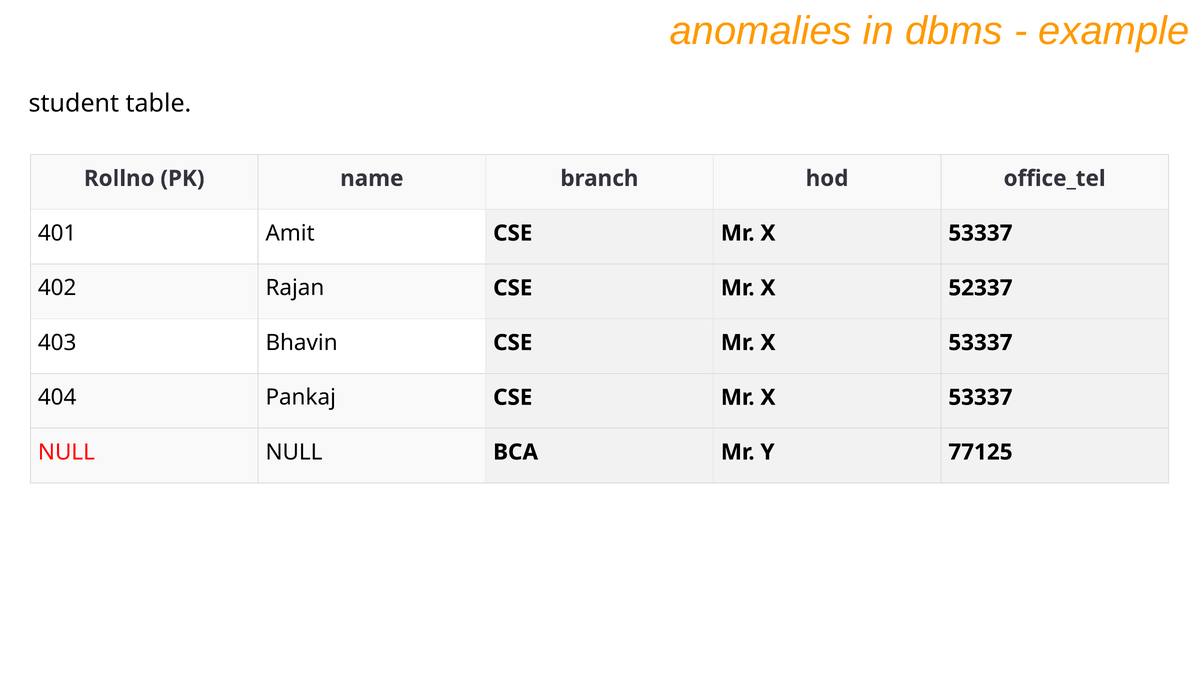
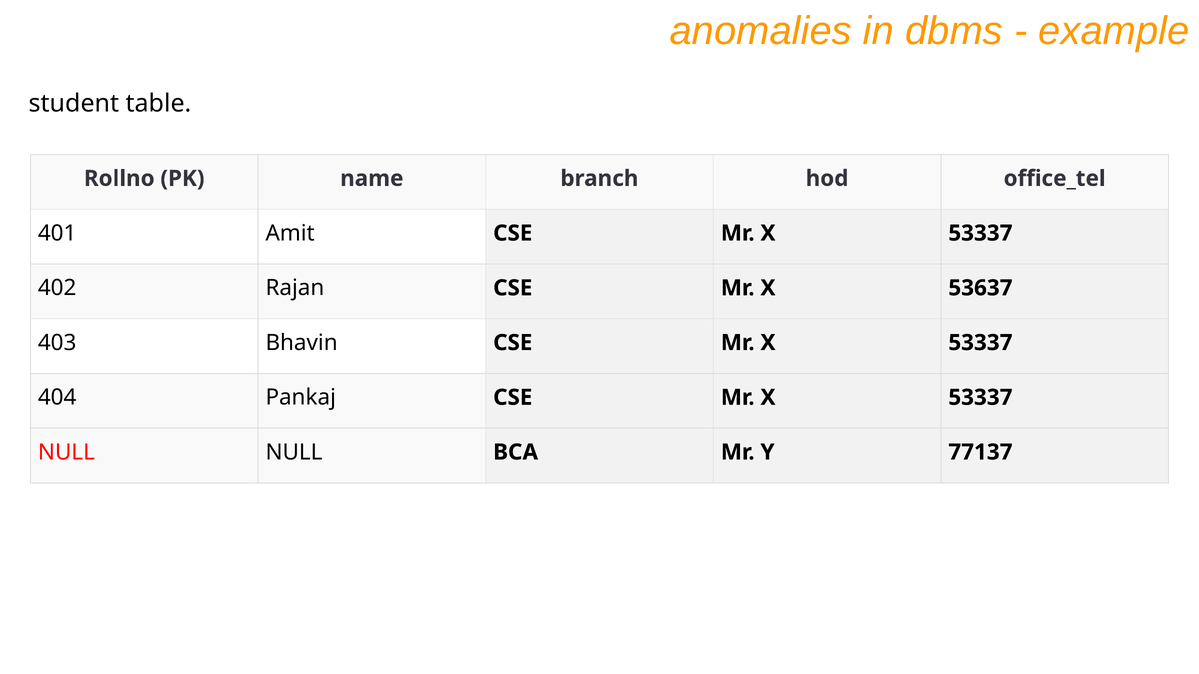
52337: 52337 -> 53637
77125: 77125 -> 77137
